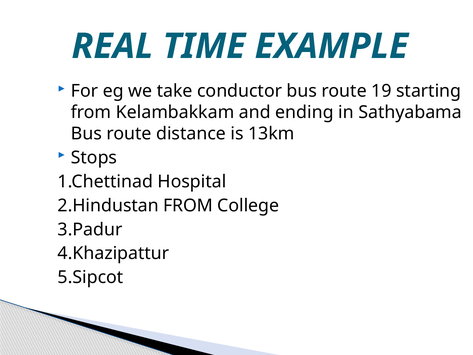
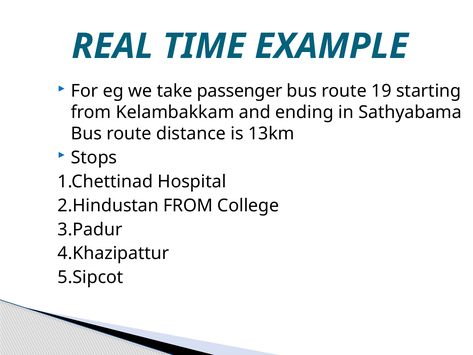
conductor: conductor -> passenger
